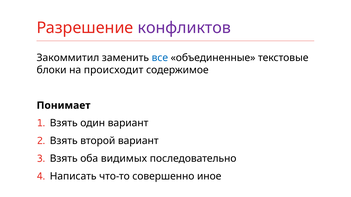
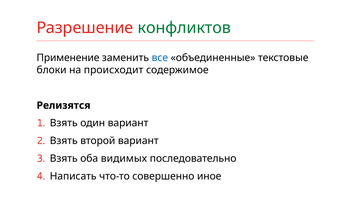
конфликтов colour: purple -> green
Закоммитил: Закоммитил -> Применение
Понимает: Понимает -> Релизятся
